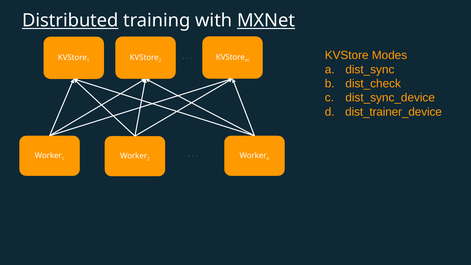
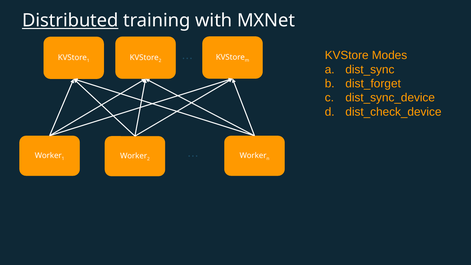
MXNet underline: present -> none
dist_check: dist_check -> dist_forget
dist_trainer_device: dist_trainer_device -> dist_check_device
